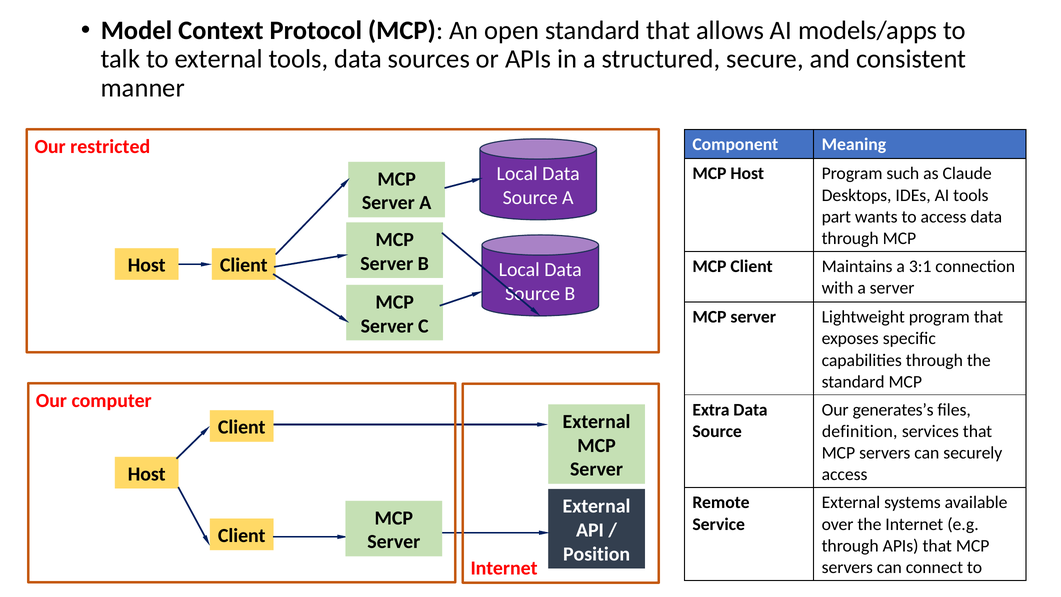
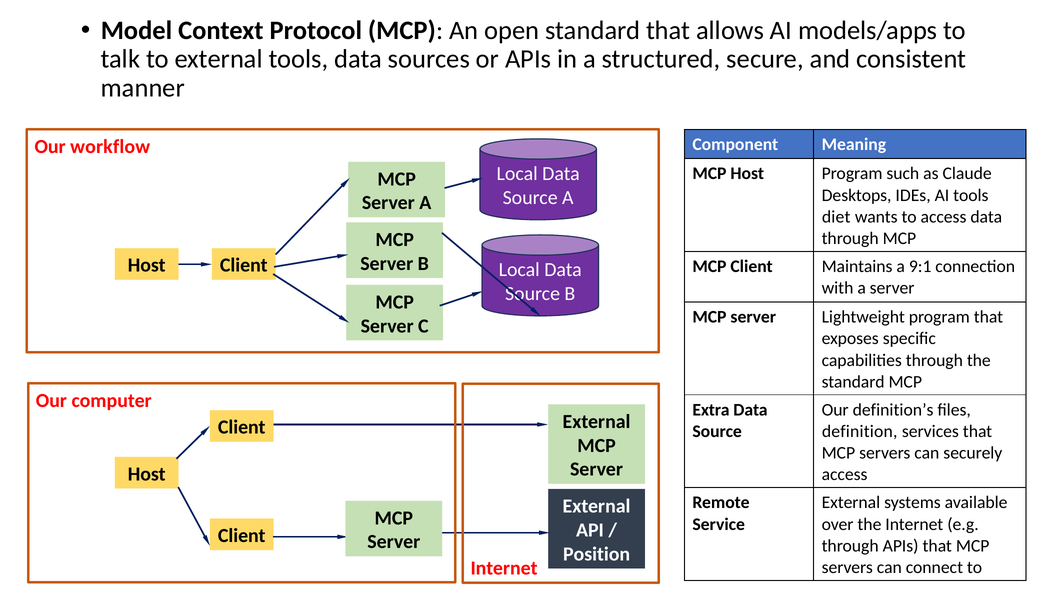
restricted: restricted -> workflow
part: part -> diet
3:1: 3:1 -> 9:1
generates’s: generates’s -> definition’s
